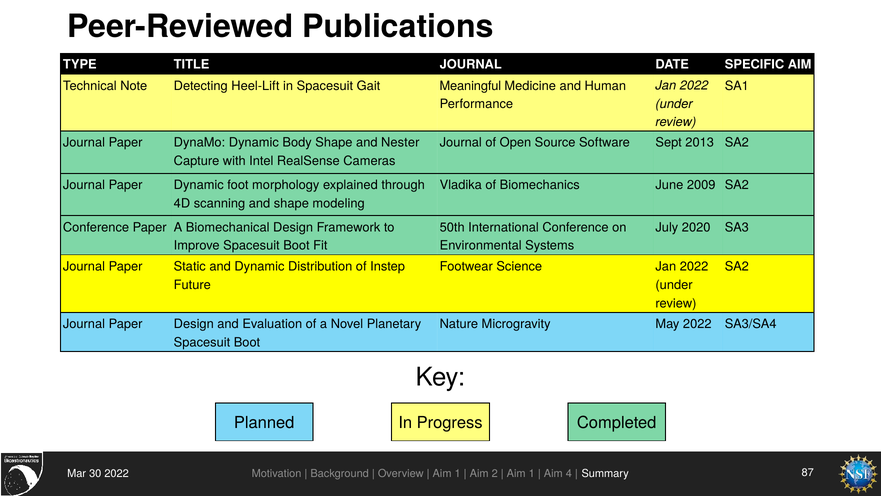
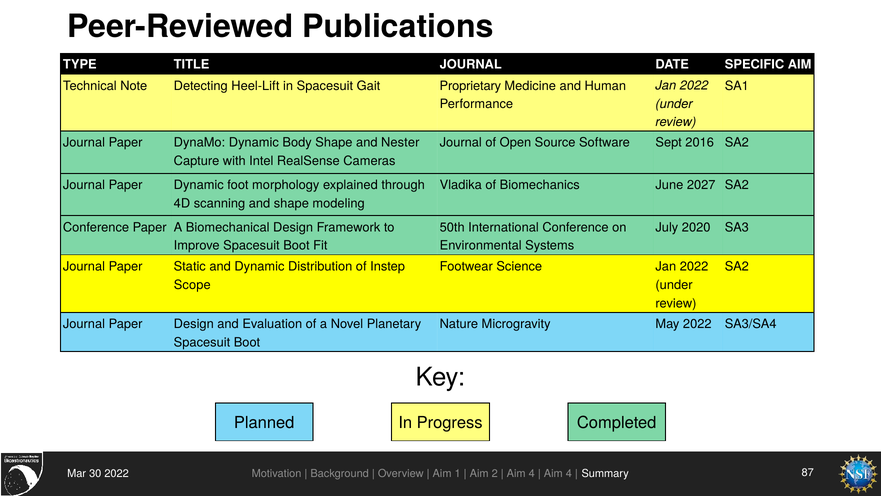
Meaningful: Meaningful -> Proprietary
2013: 2013 -> 2016
2009: 2009 -> 2027
Future: Future -> Scope
1 at (532, 473): 1 -> 4
